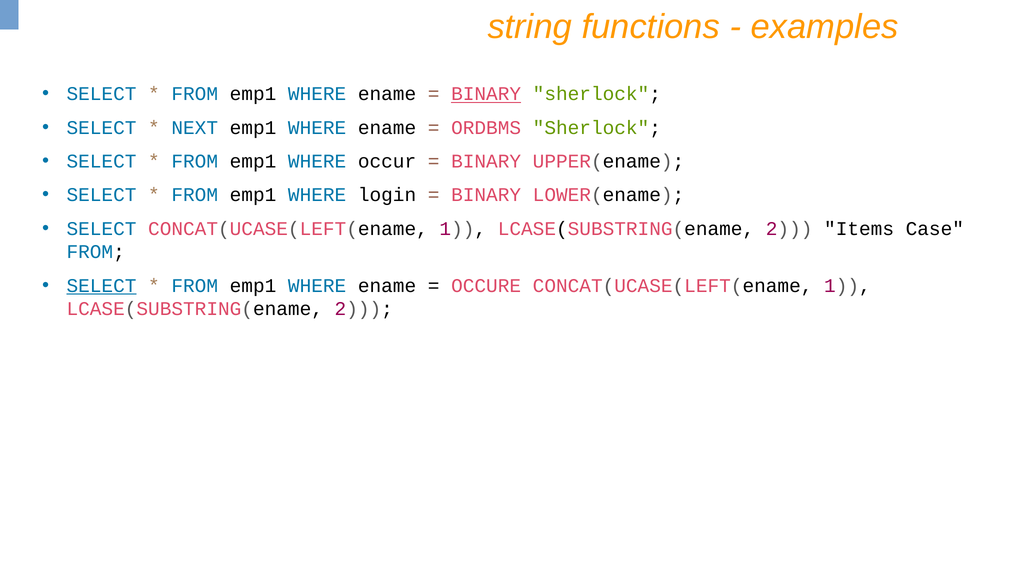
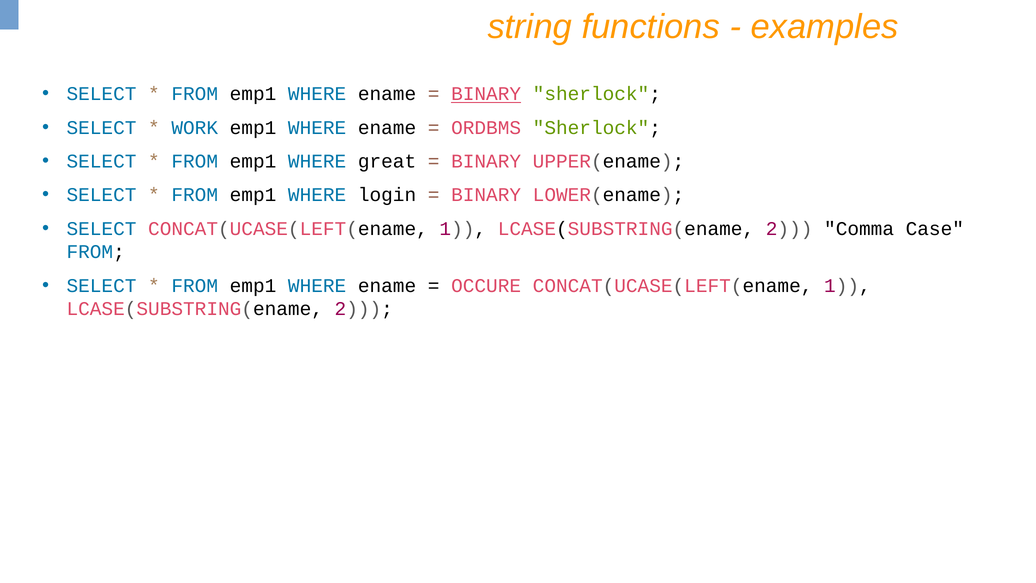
NEXT: NEXT -> WORK
occur: occur -> great
Items: Items -> Comma
SELECT at (101, 286) underline: present -> none
